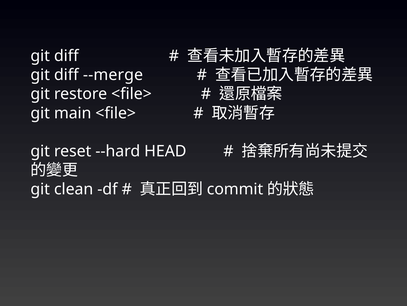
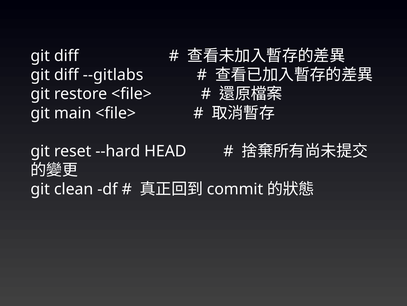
--merge: --merge -> --gitlabs
